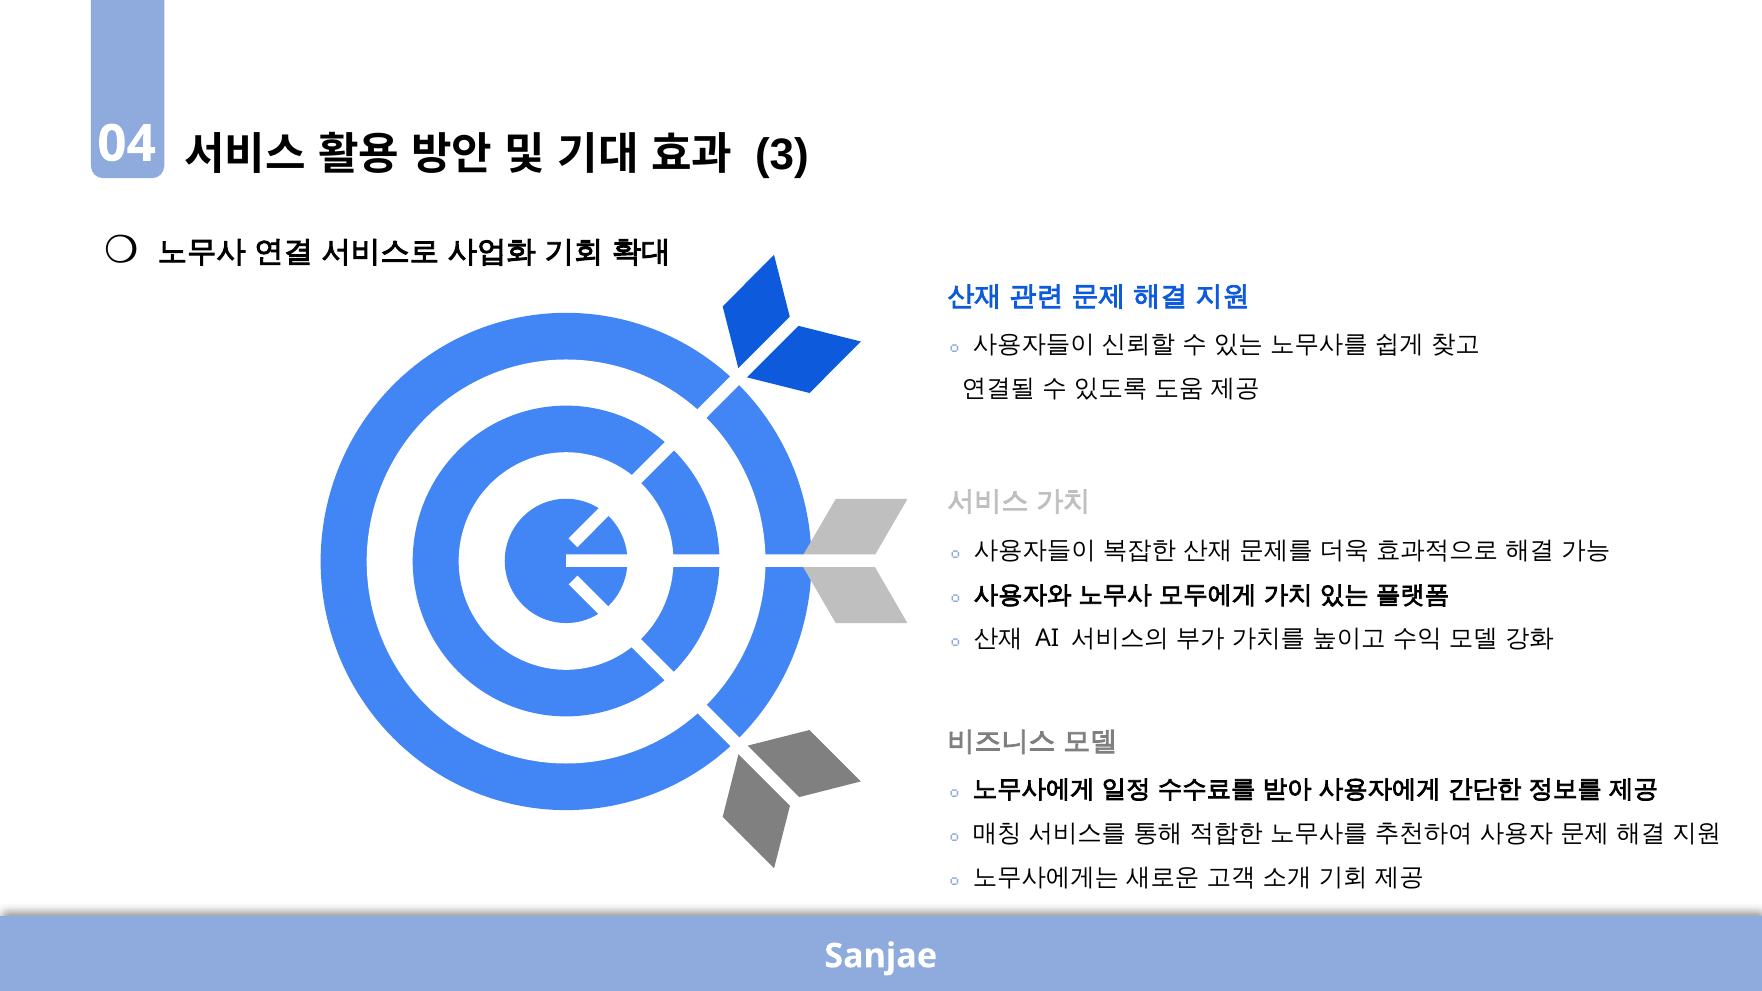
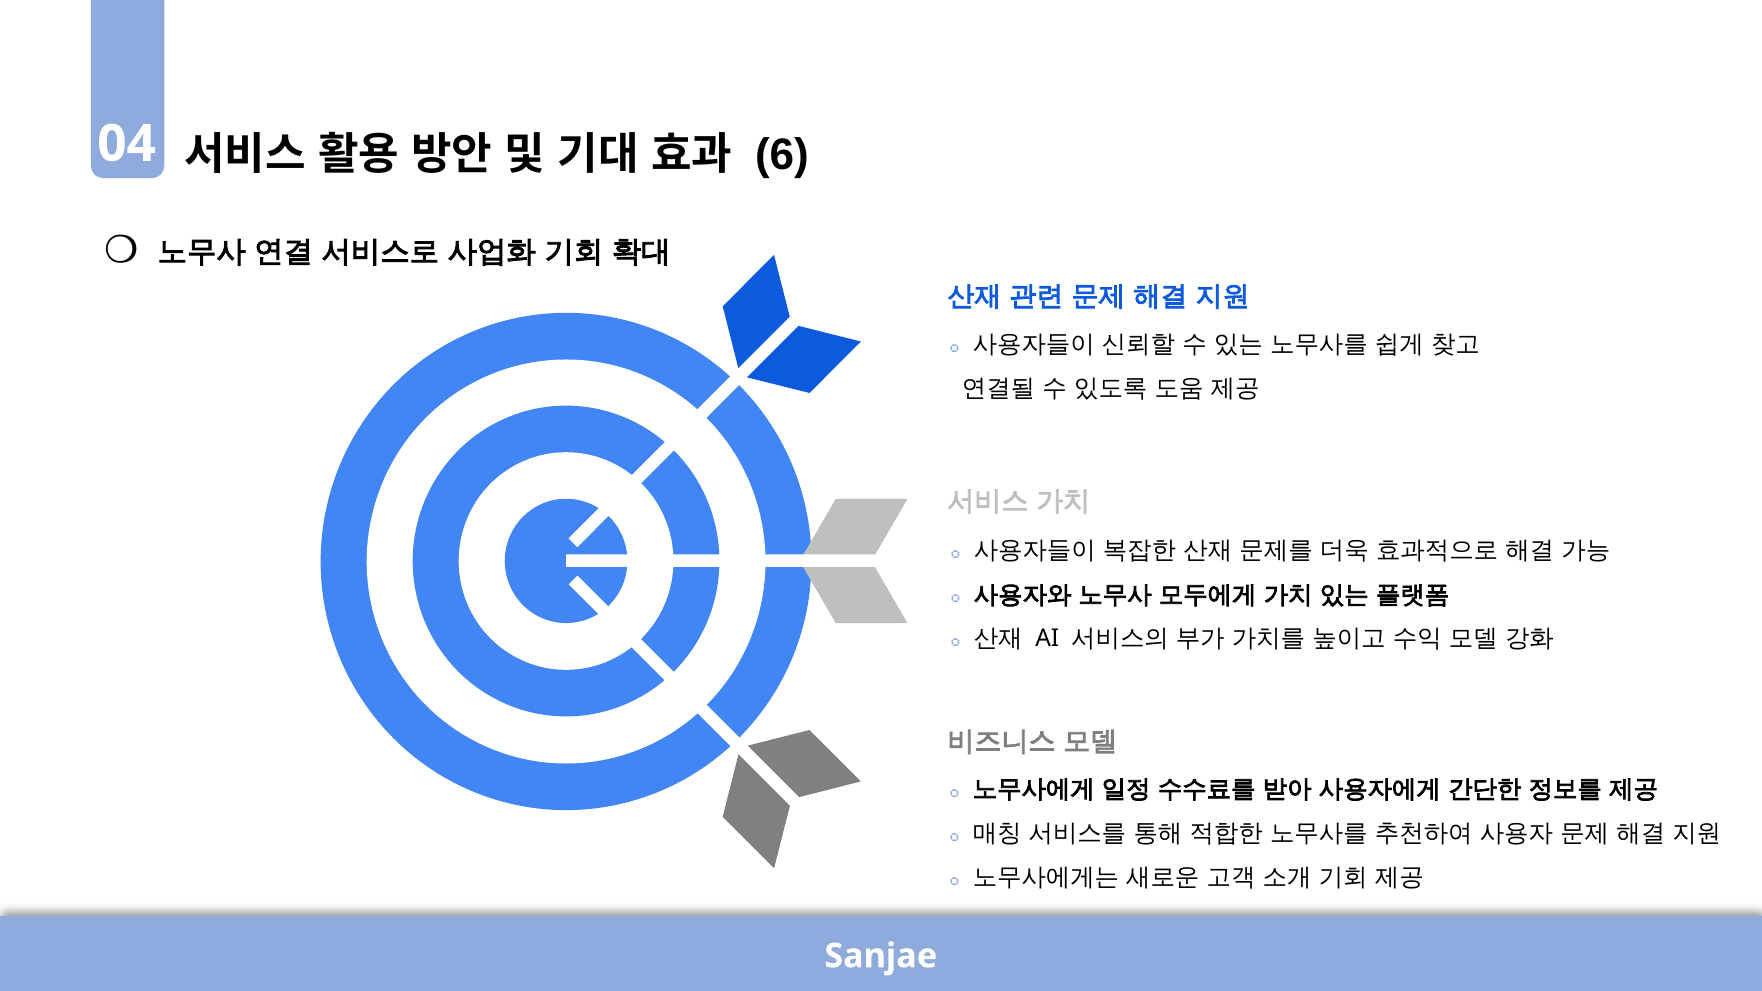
3: 3 -> 6
